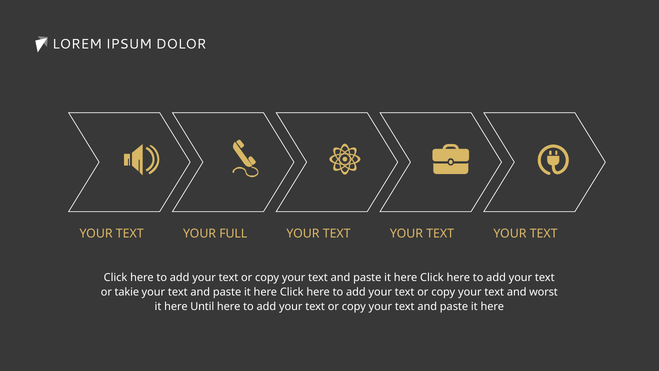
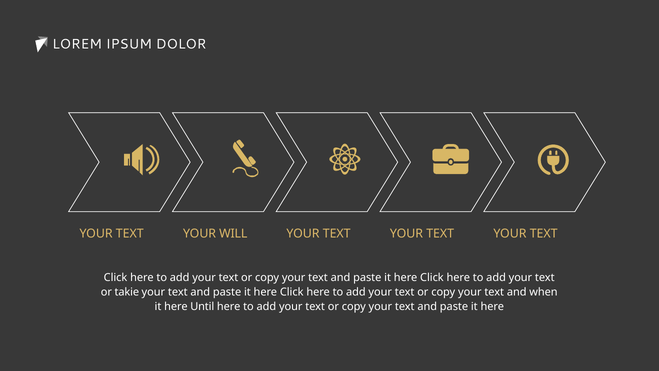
FULL: FULL -> WILL
worst: worst -> when
